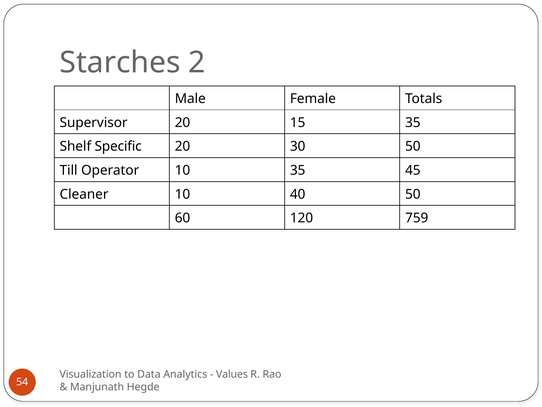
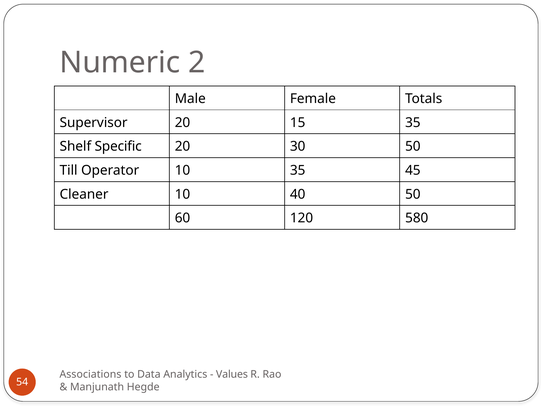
Starches: Starches -> Numeric
759: 759 -> 580
Visualization: Visualization -> Associations
